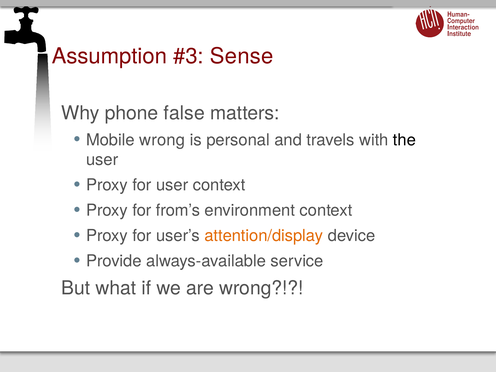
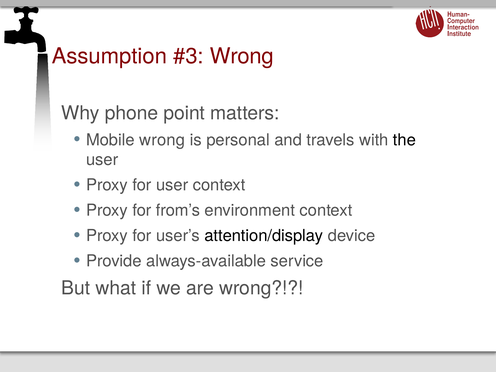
Sense at (242, 56): Sense -> Wrong
false: false -> point
attention/display colour: orange -> black
